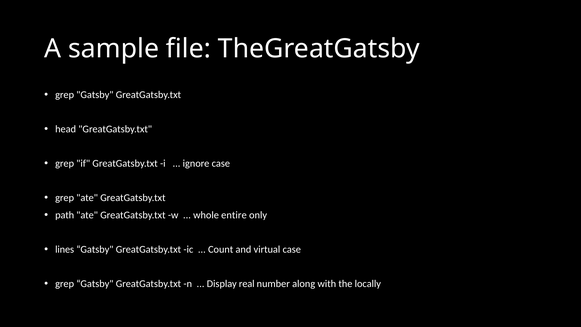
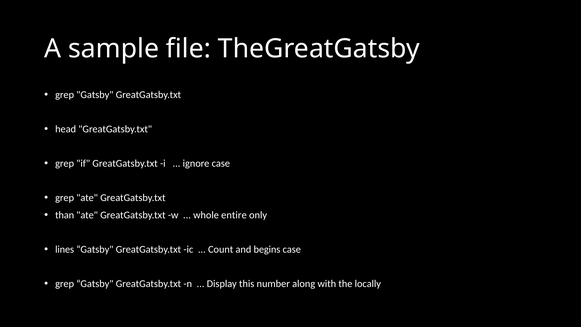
path: path -> than
virtual: virtual -> begins
real: real -> this
